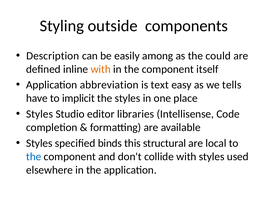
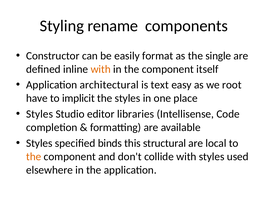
outside: outside -> rename
Description: Description -> Constructor
among: among -> format
could: could -> single
abbreviation: abbreviation -> architectural
tells: tells -> root
the at (34, 157) colour: blue -> orange
